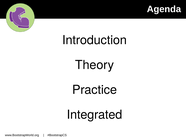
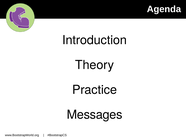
Integrated: Integrated -> Messages
